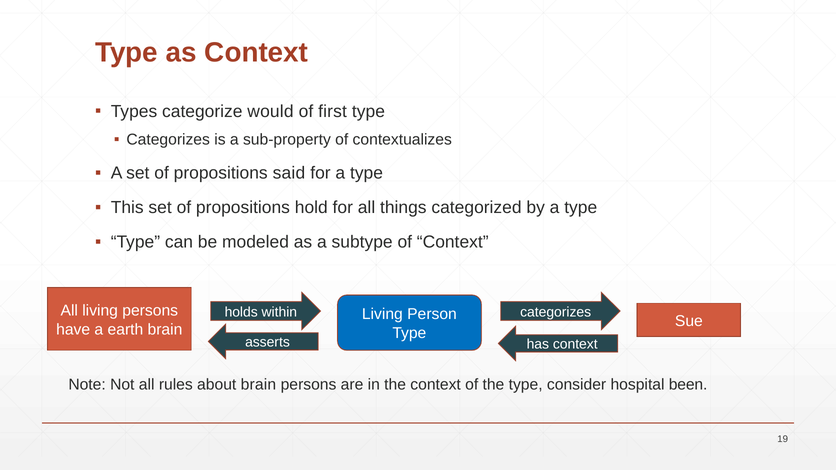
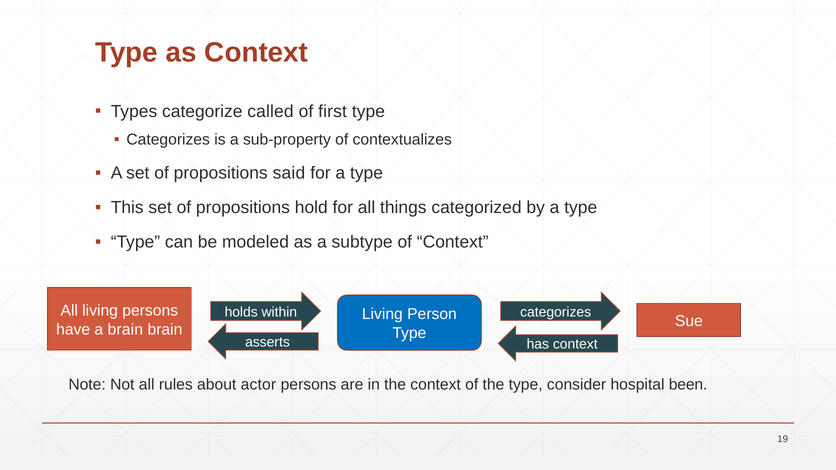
would: would -> called
a earth: earth -> brain
about brain: brain -> actor
